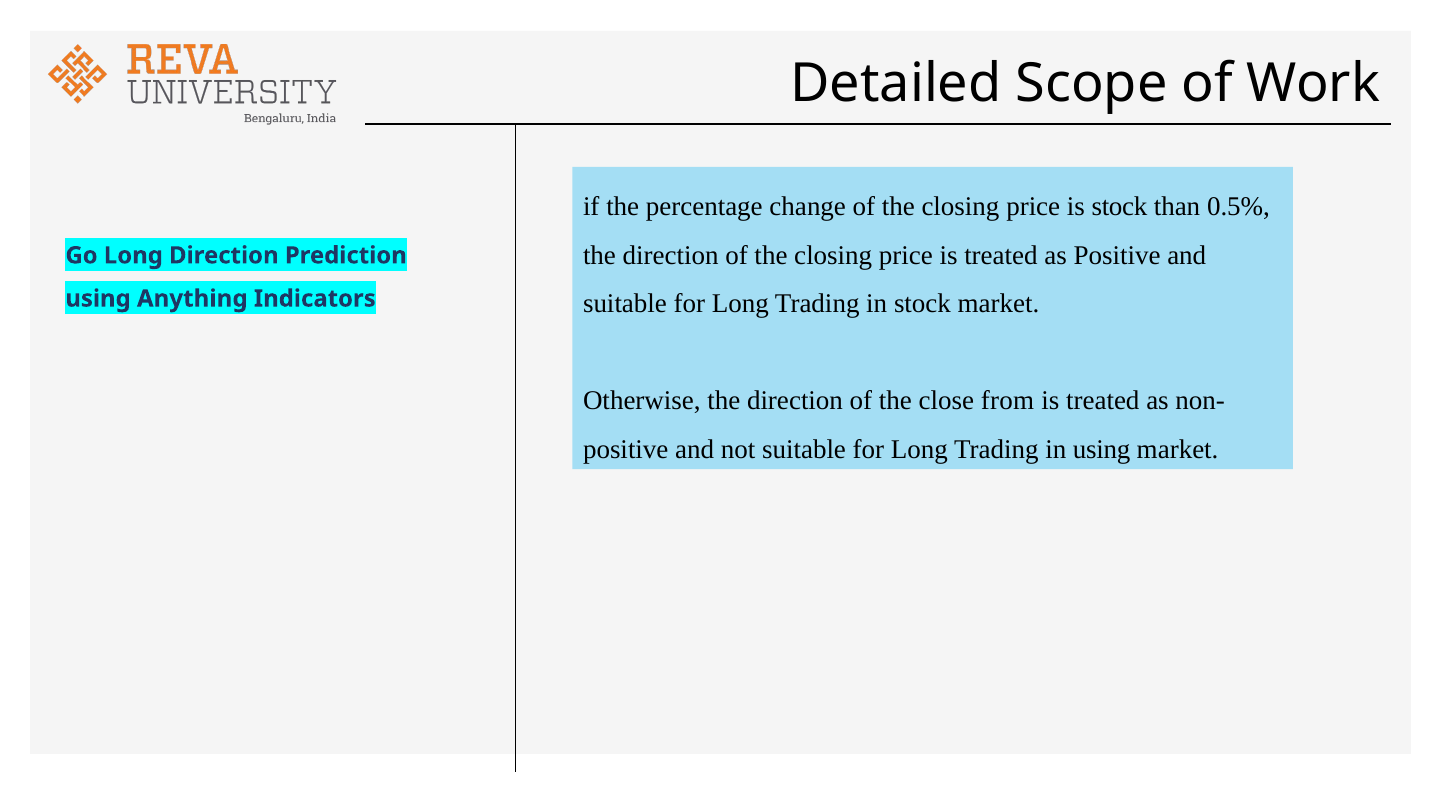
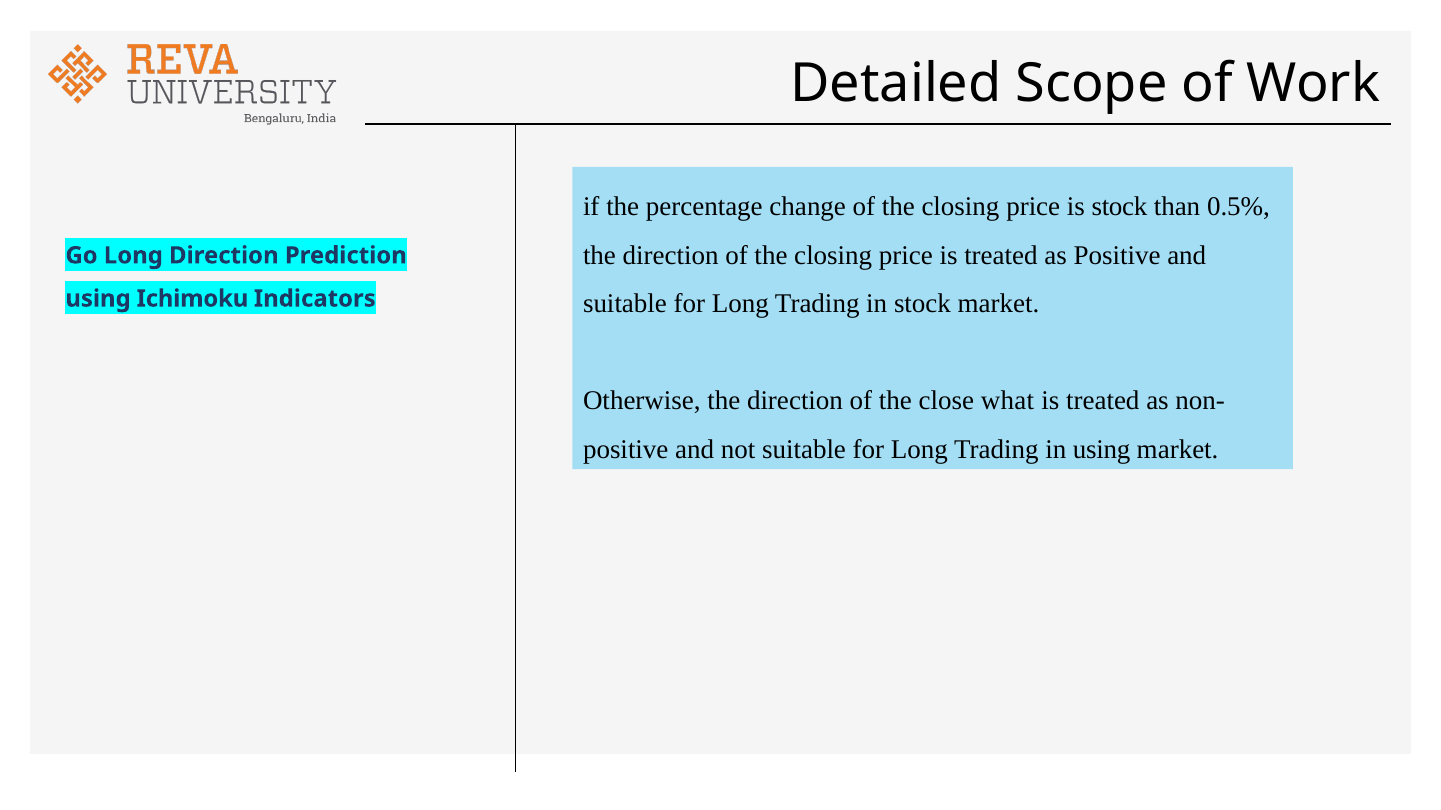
Anything: Anything -> Ichimoku
from: from -> what
